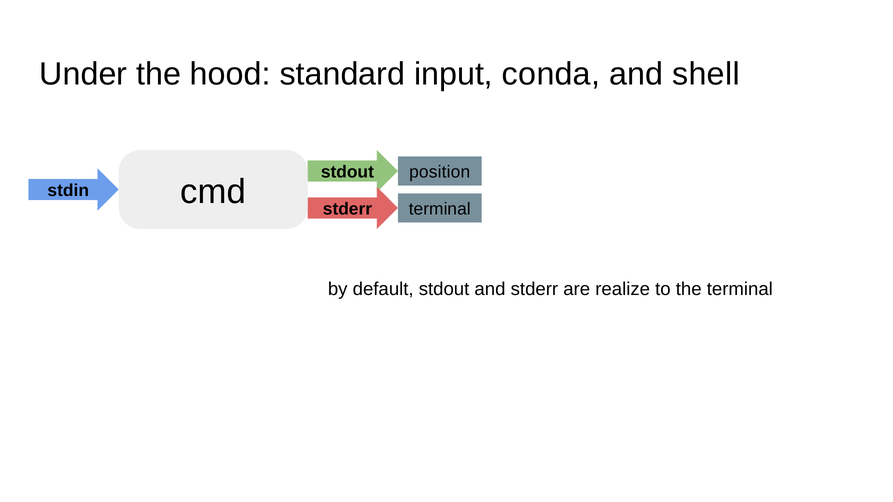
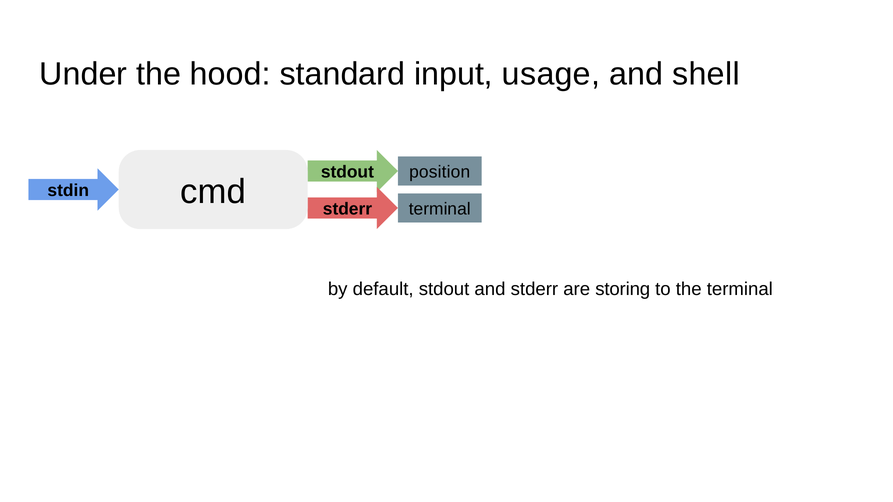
conda: conda -> usage
realize: realize -> storing
